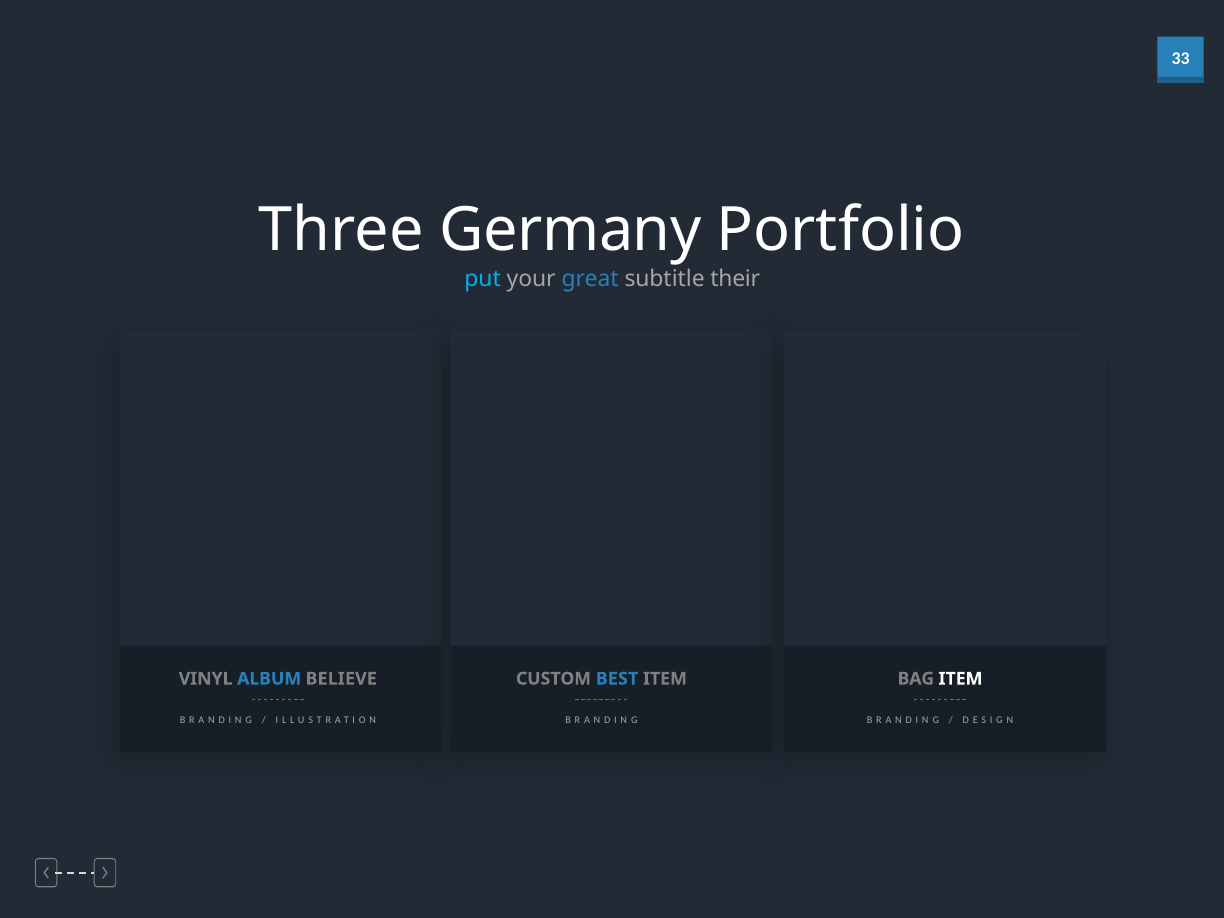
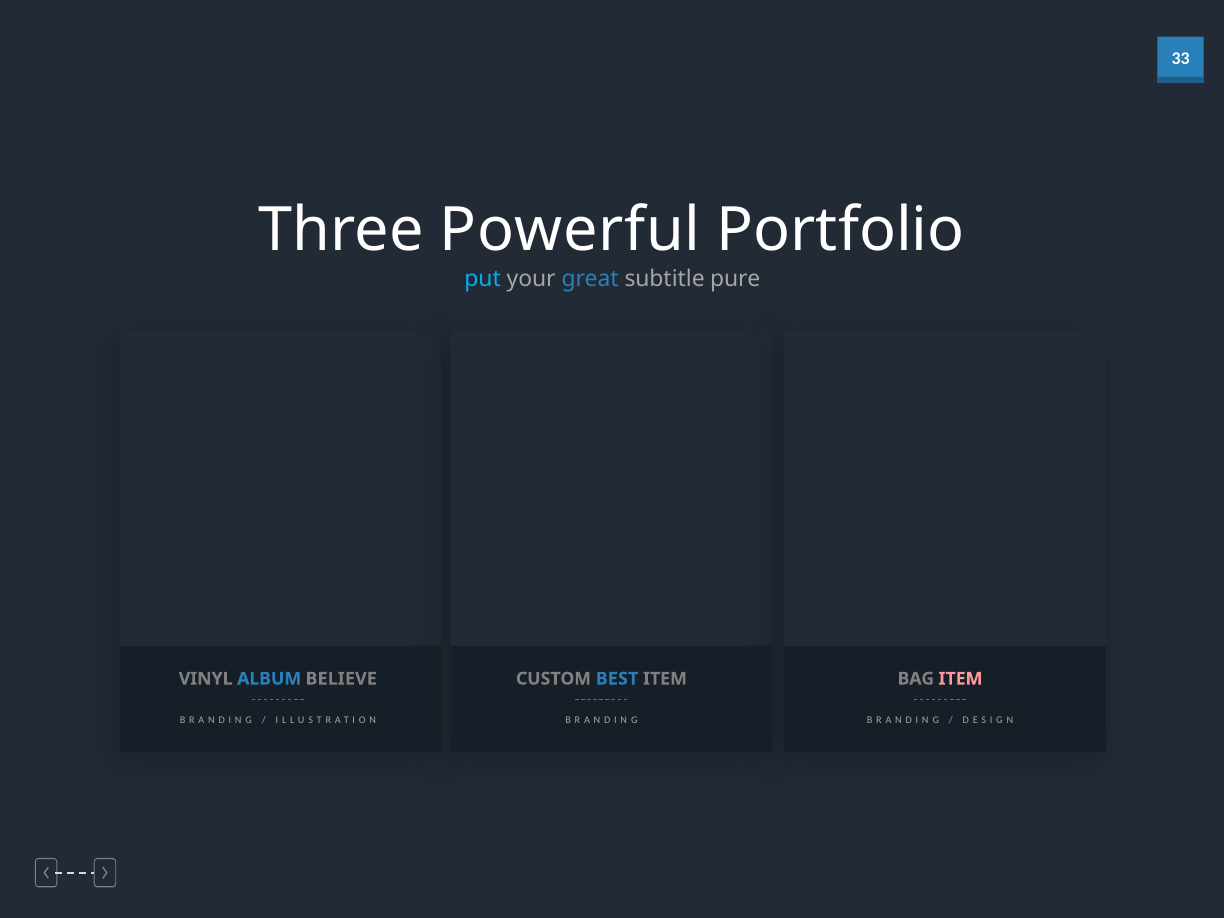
Germany: Germany -> Powerful
their: their -> pure
ITEM at (961, 679) colour: white -> pink
